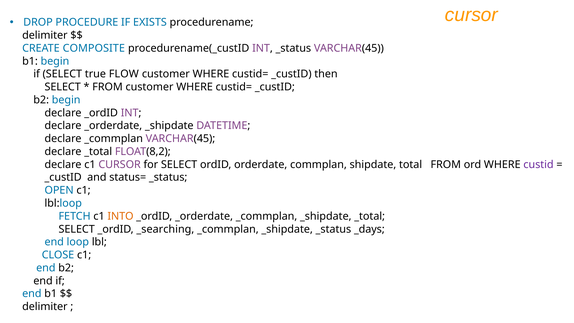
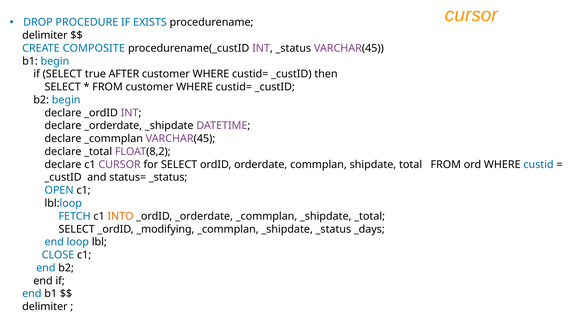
FLOW: FLOW -> AFTER
custid colour: purple -> blue
_searching: _searching -> _modifying
